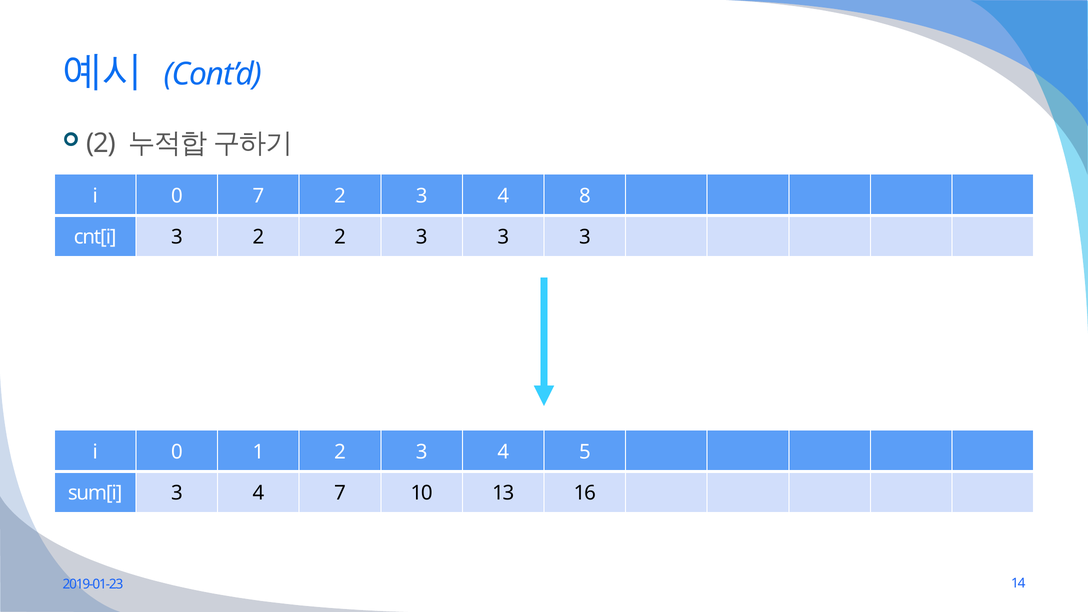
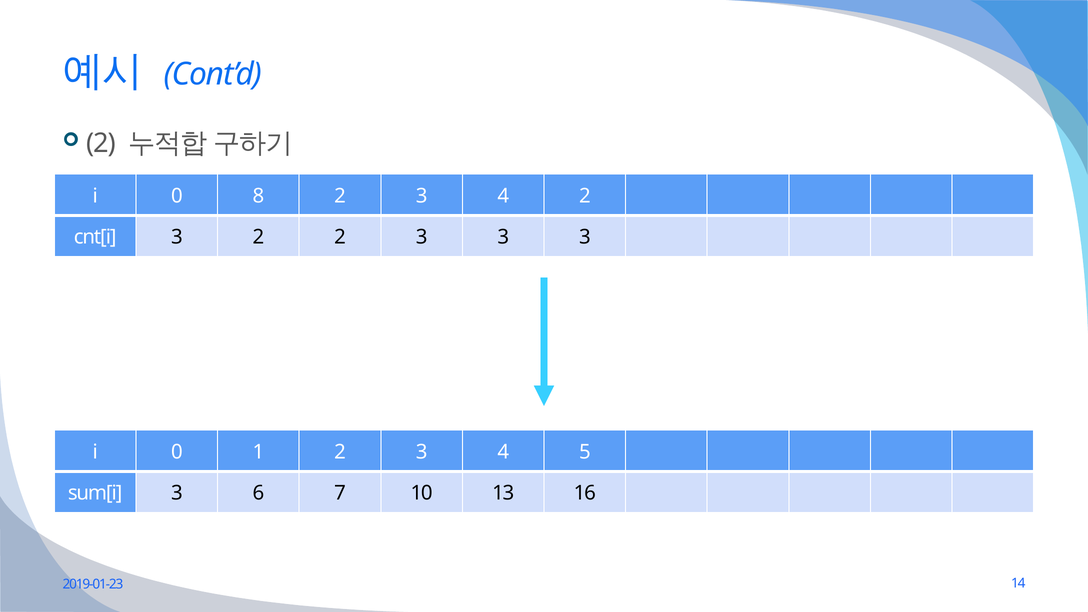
0 7: 7 -> 8
4 8: 8 -> 2
sum[i 3 4: 4 -> 6
